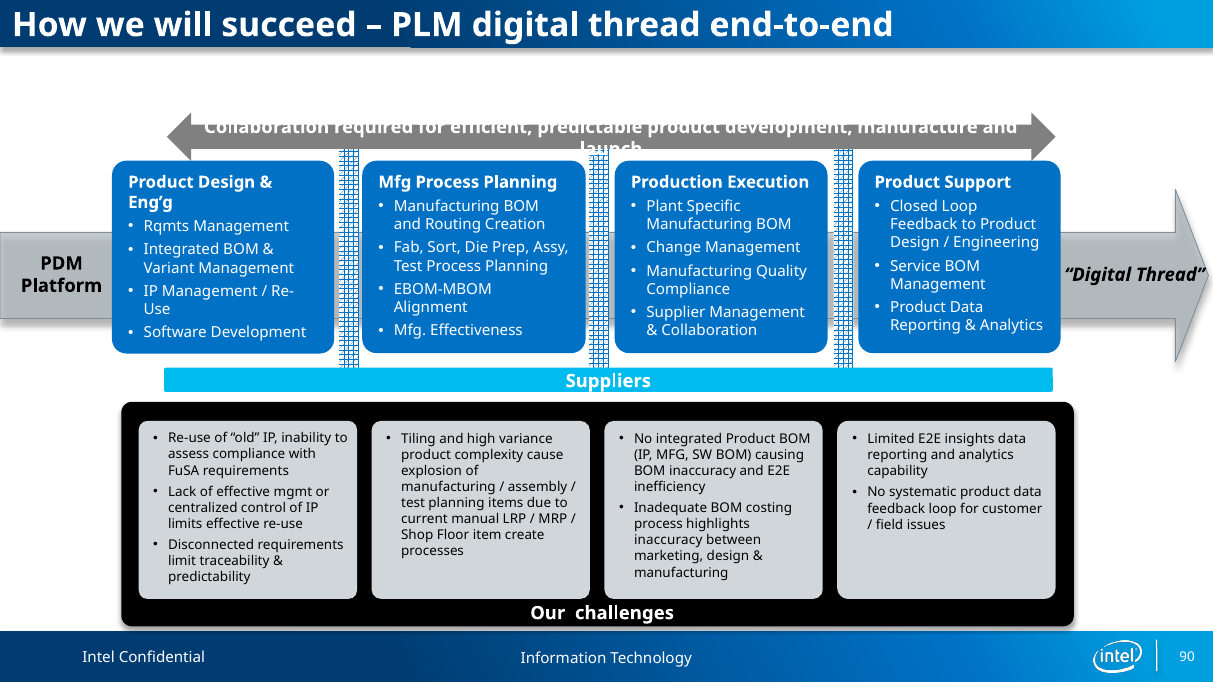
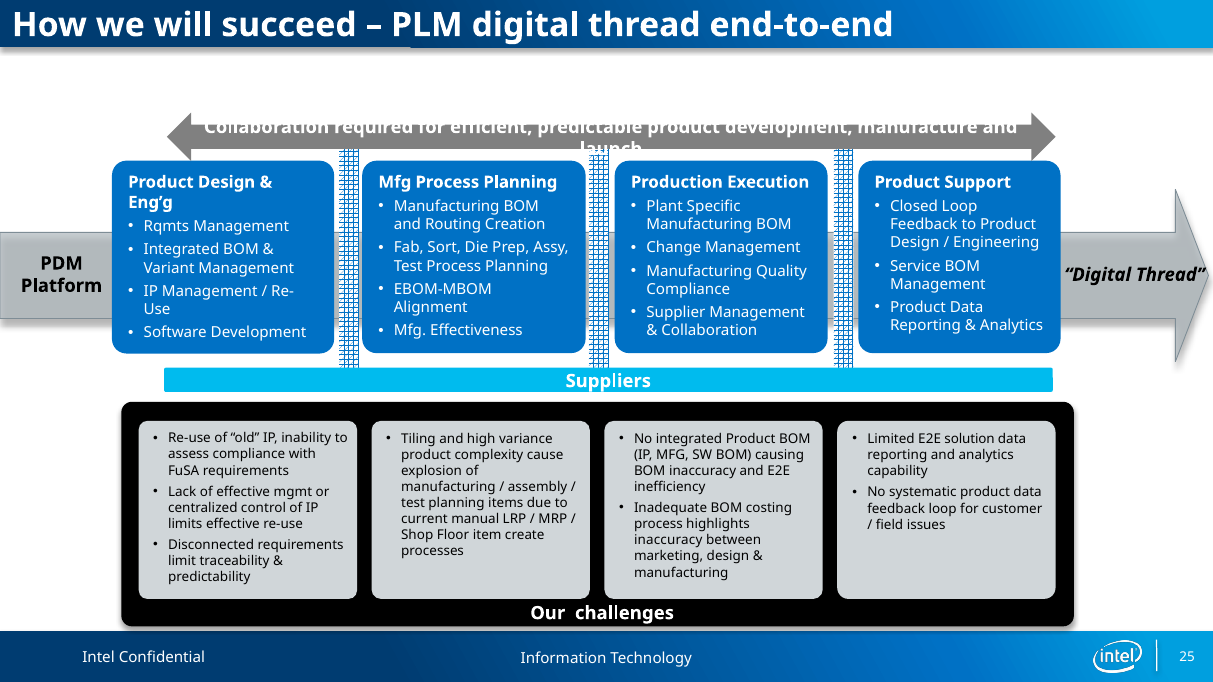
insights: insights -> solution
90: 90 -> 25
